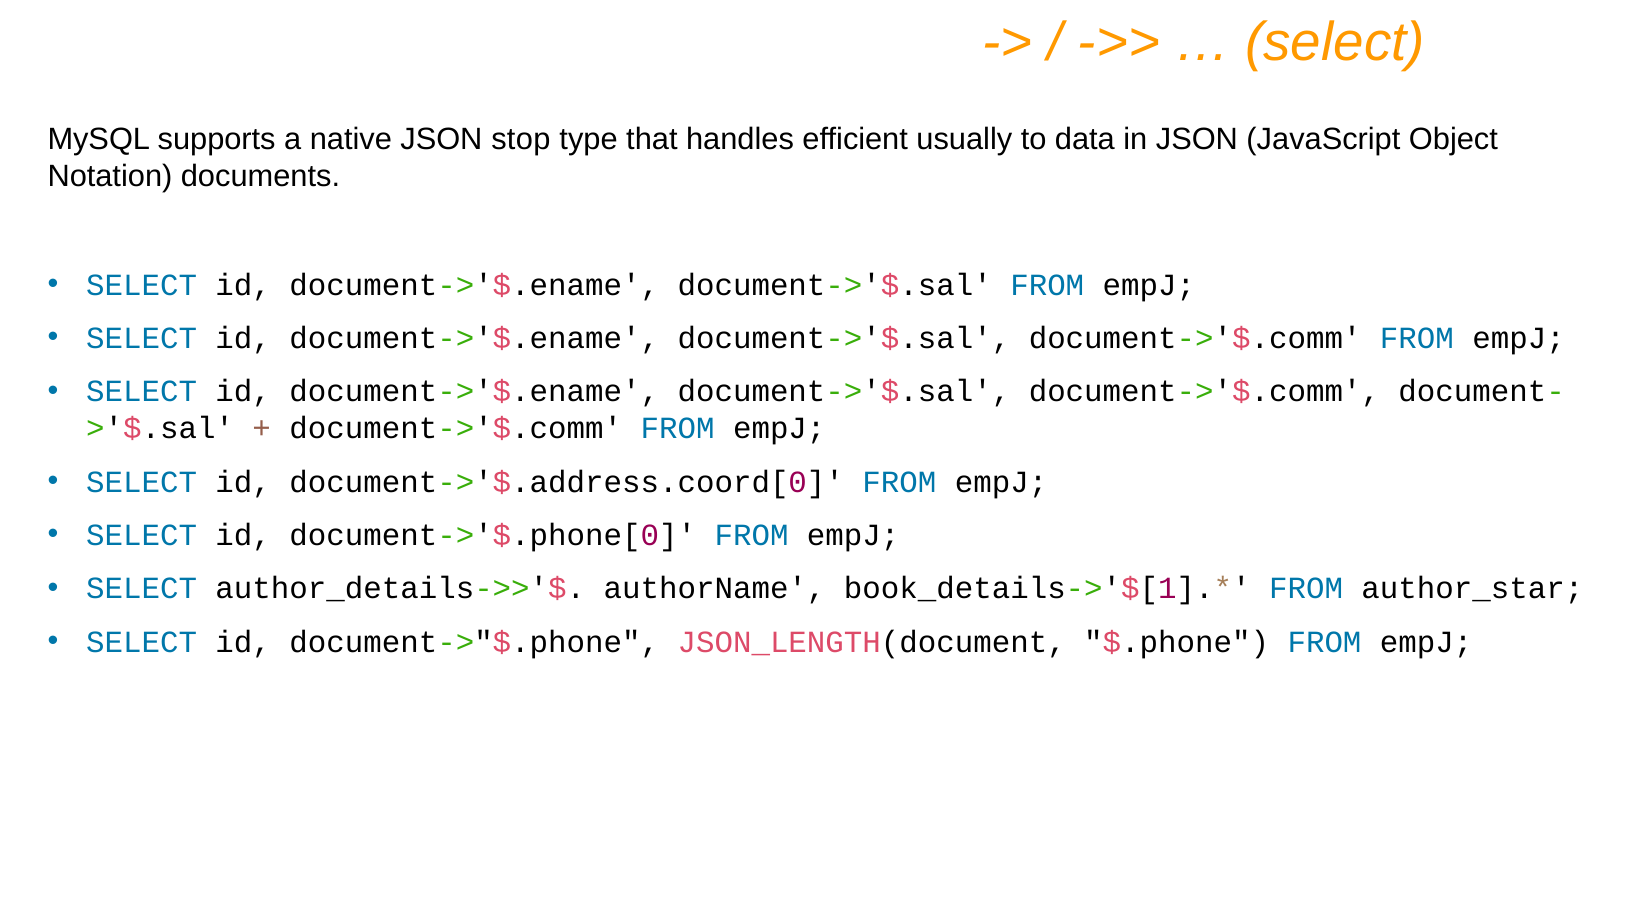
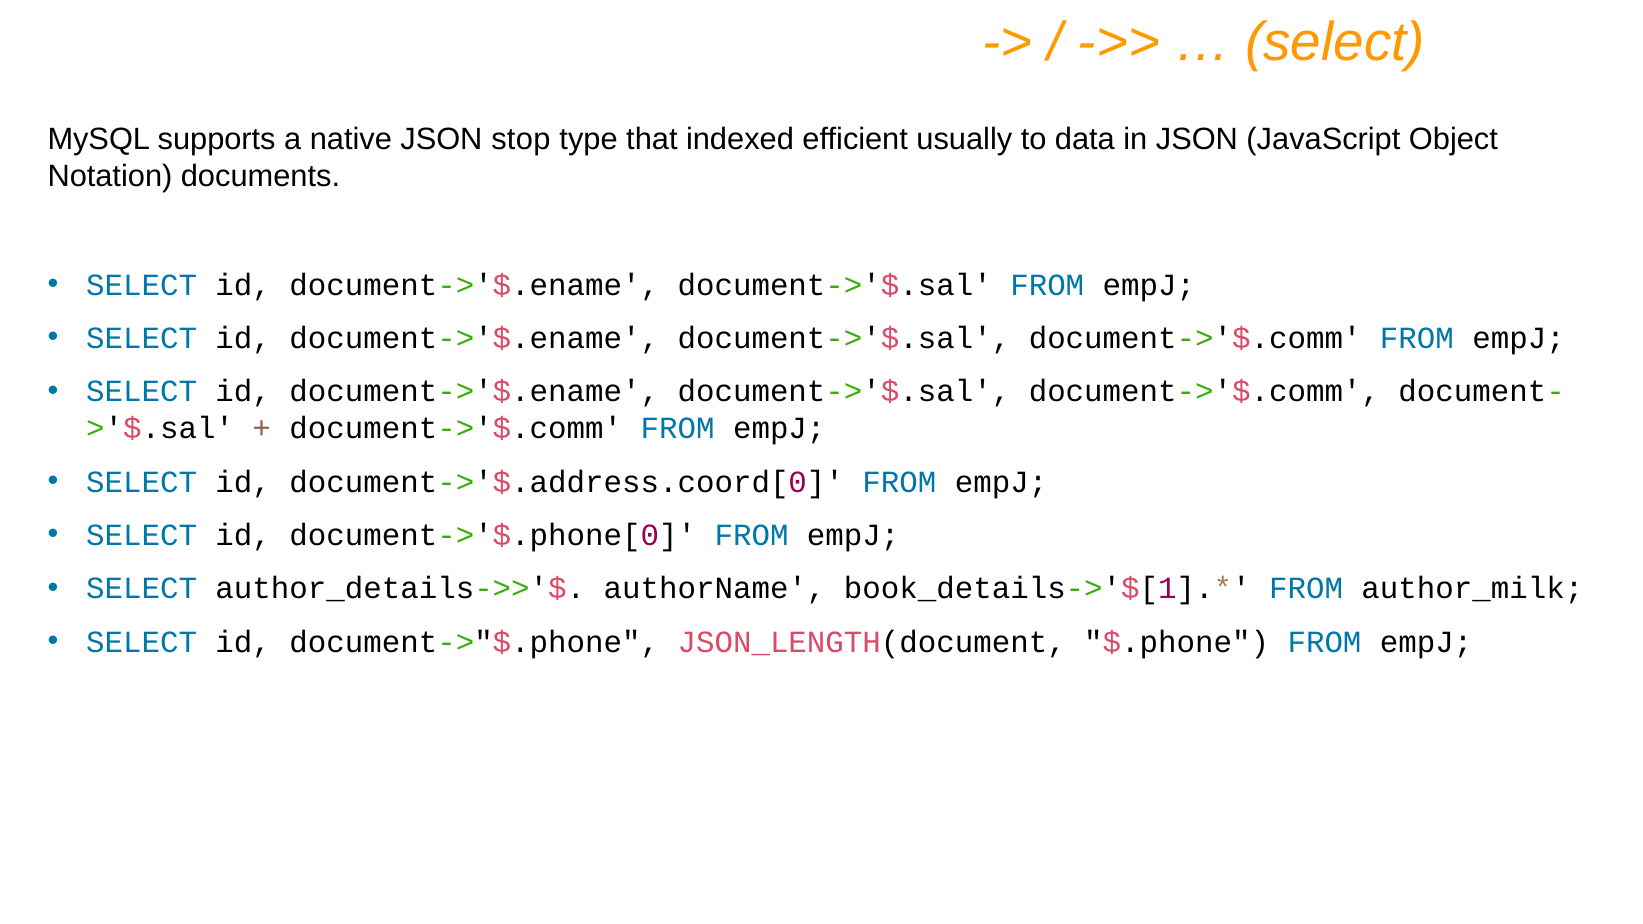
handles: handles -> indexed
author_star: author_star -> author_milk
